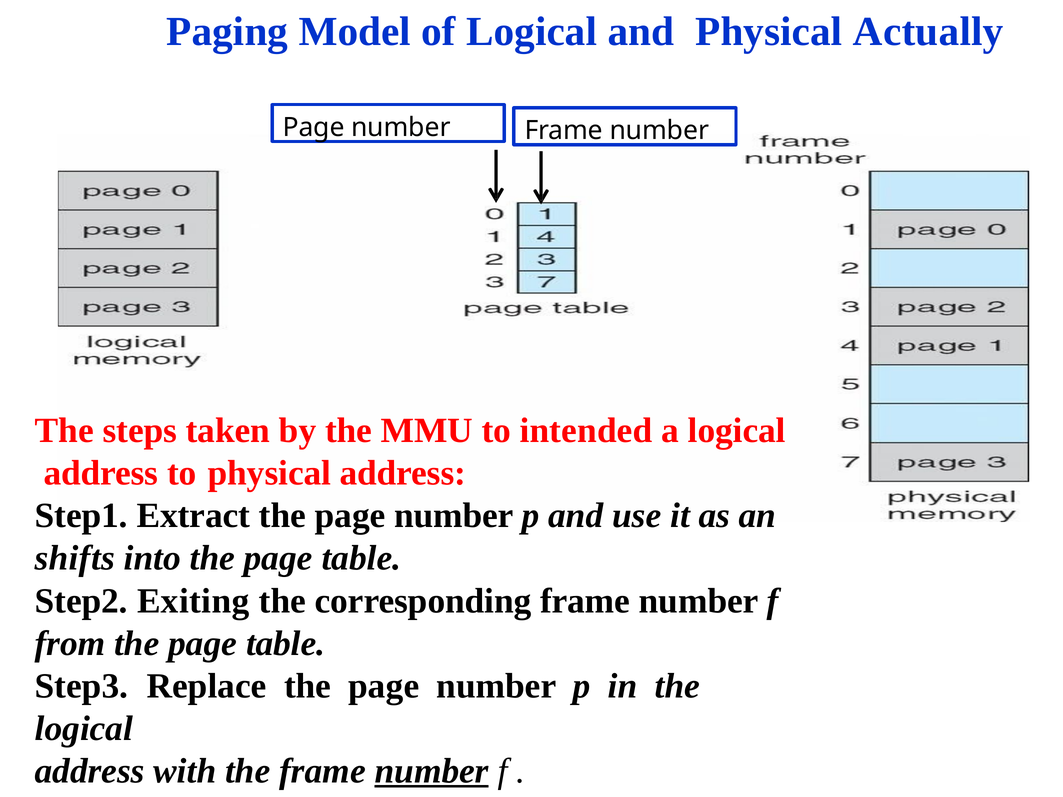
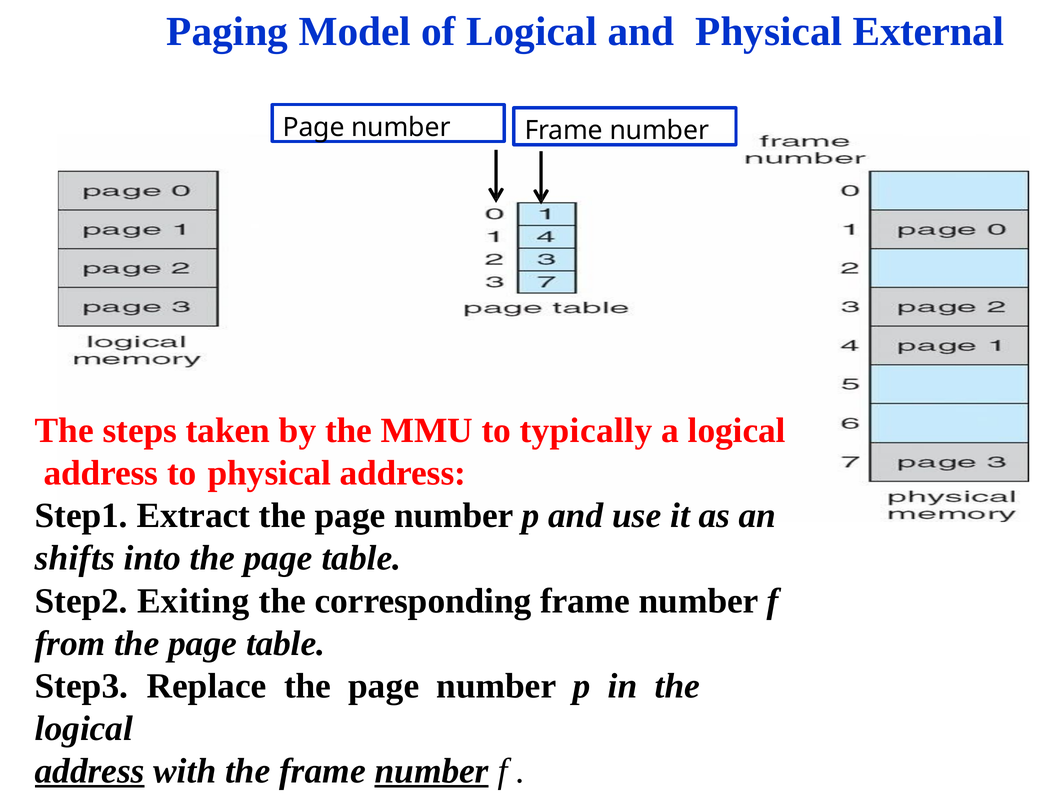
Actually: Actually -> External
intended: intended -> typically
address at (90, 771) underline: none -> present
